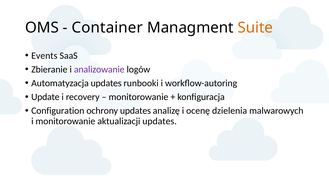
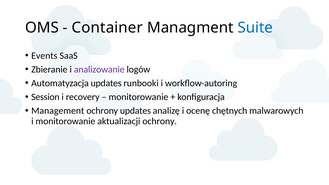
Suite colour: orange -> blue
Update: Update -> Session
Configuration: Configuration -> Management
dzielenia: dzielenia -> chętnych
aktualizacji updates: updates -> ochrony
